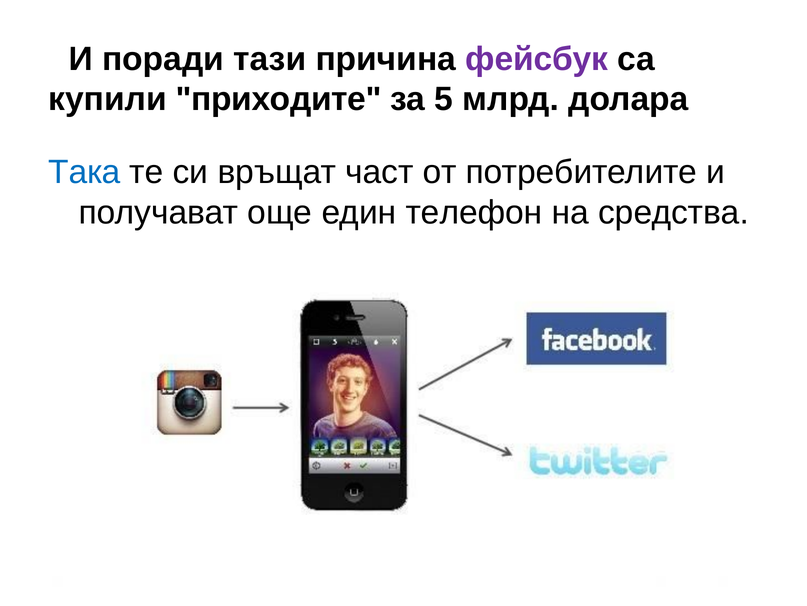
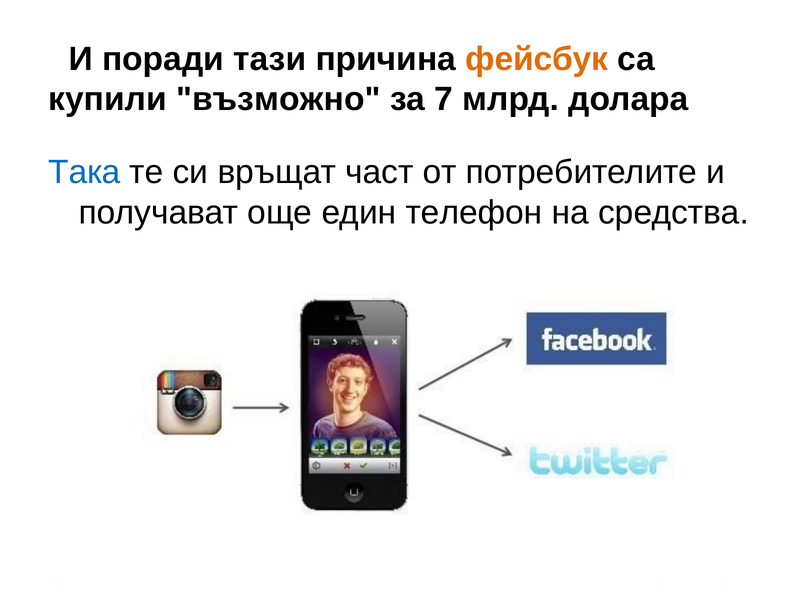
фейсбук colour: purple -> orange
приходите: приходите -> възможно
5: 5 -> 7
